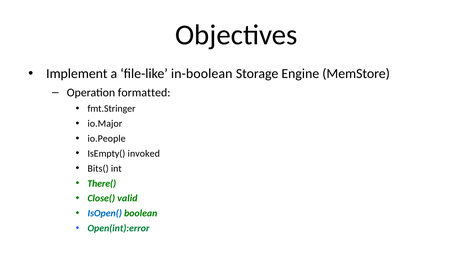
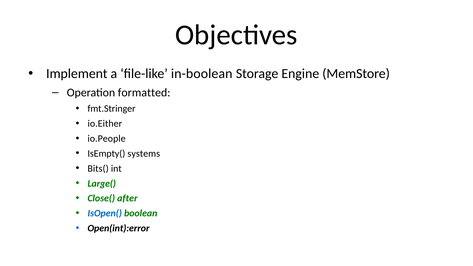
io.Major: io.Major -> io.Either
invoked: invoked -> systems
There(: There( -> Large(
valid: valid -> after
Open(int):error colour: green -> black
